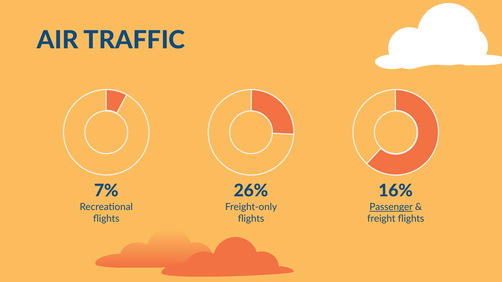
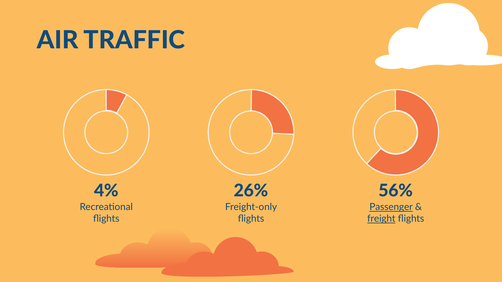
7%: 7% -> 4%
16%: 16% -> 56%
freight underline: none -> present
